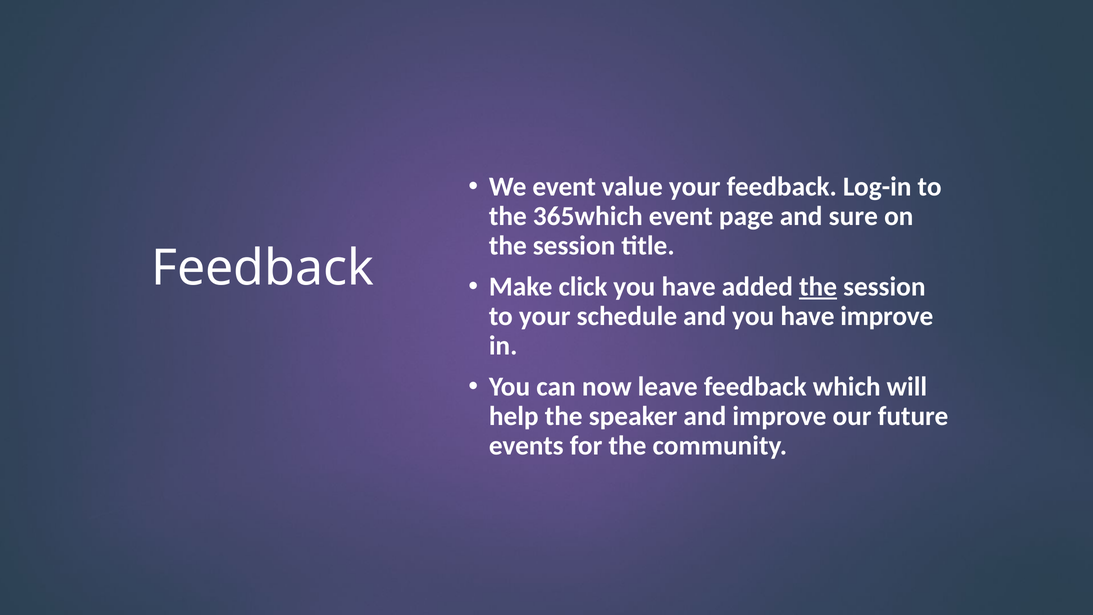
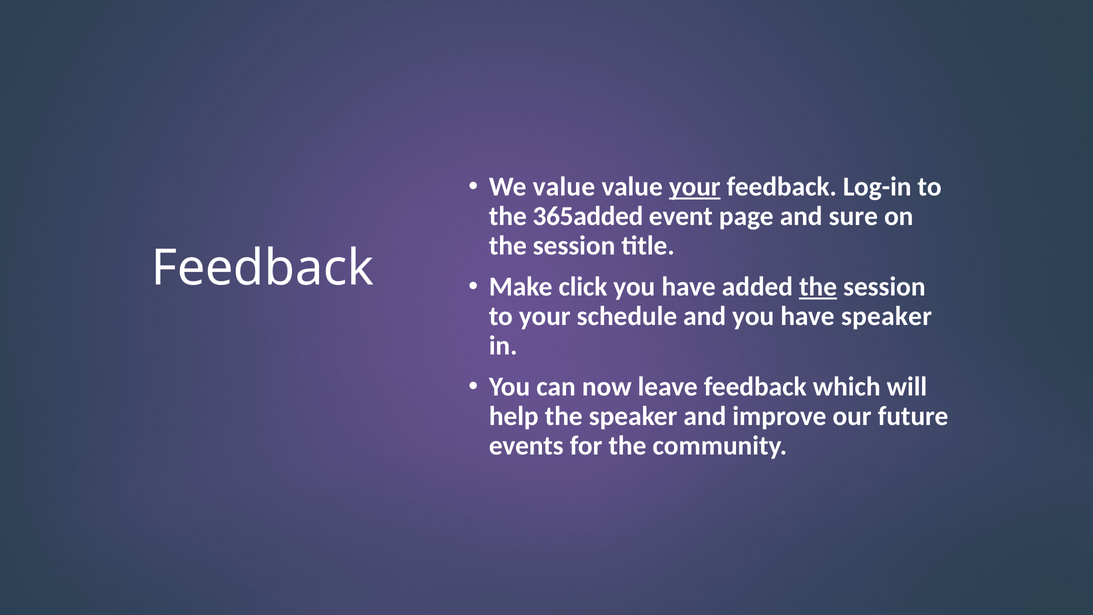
We event: event -> value
your at (695, 187) underline: none -> present
365which: 365which -> 365added
have improve: improve -> speaker
